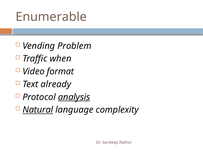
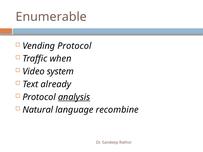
Vending Problem: Problem -> Protocol
format: format -> system
Natural underline: present -> none
complexity: complexity -> recombine
